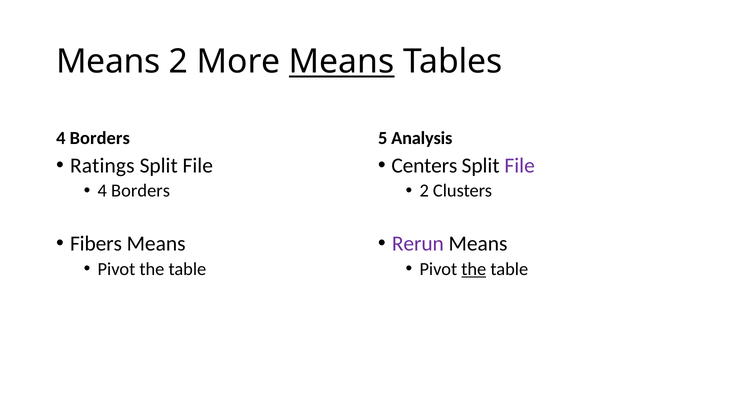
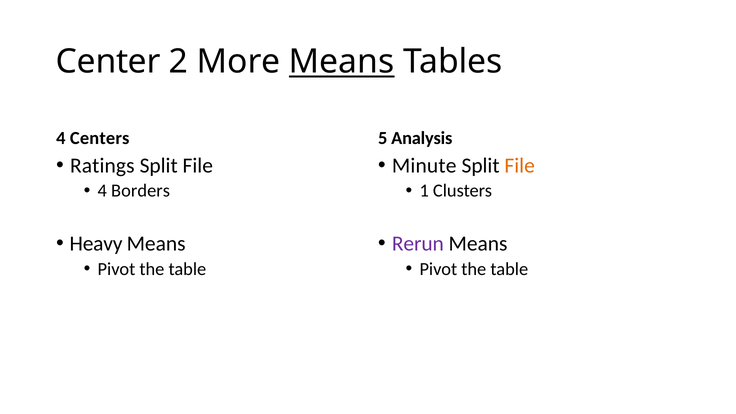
Means at (108, 62): Means -> Center
Borders at (100, 138): Borders -> Centers
Centers: Centers -> Minute
File at (520, 165) colour: purple -> orange
2 at (424, 191): 2 -> 1
Fibers: Fibers -> Heavy
the at (474, 269) underline: present -> none
